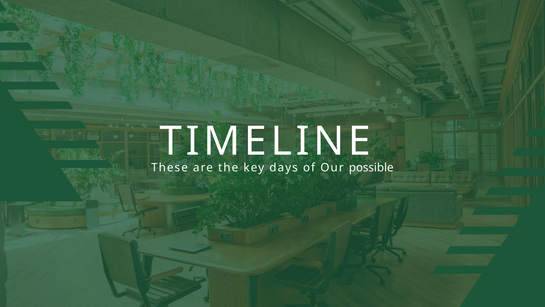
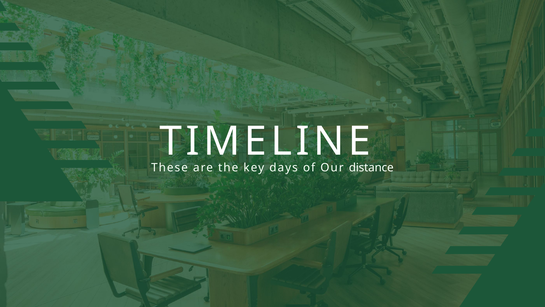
possible: possible -> distance
